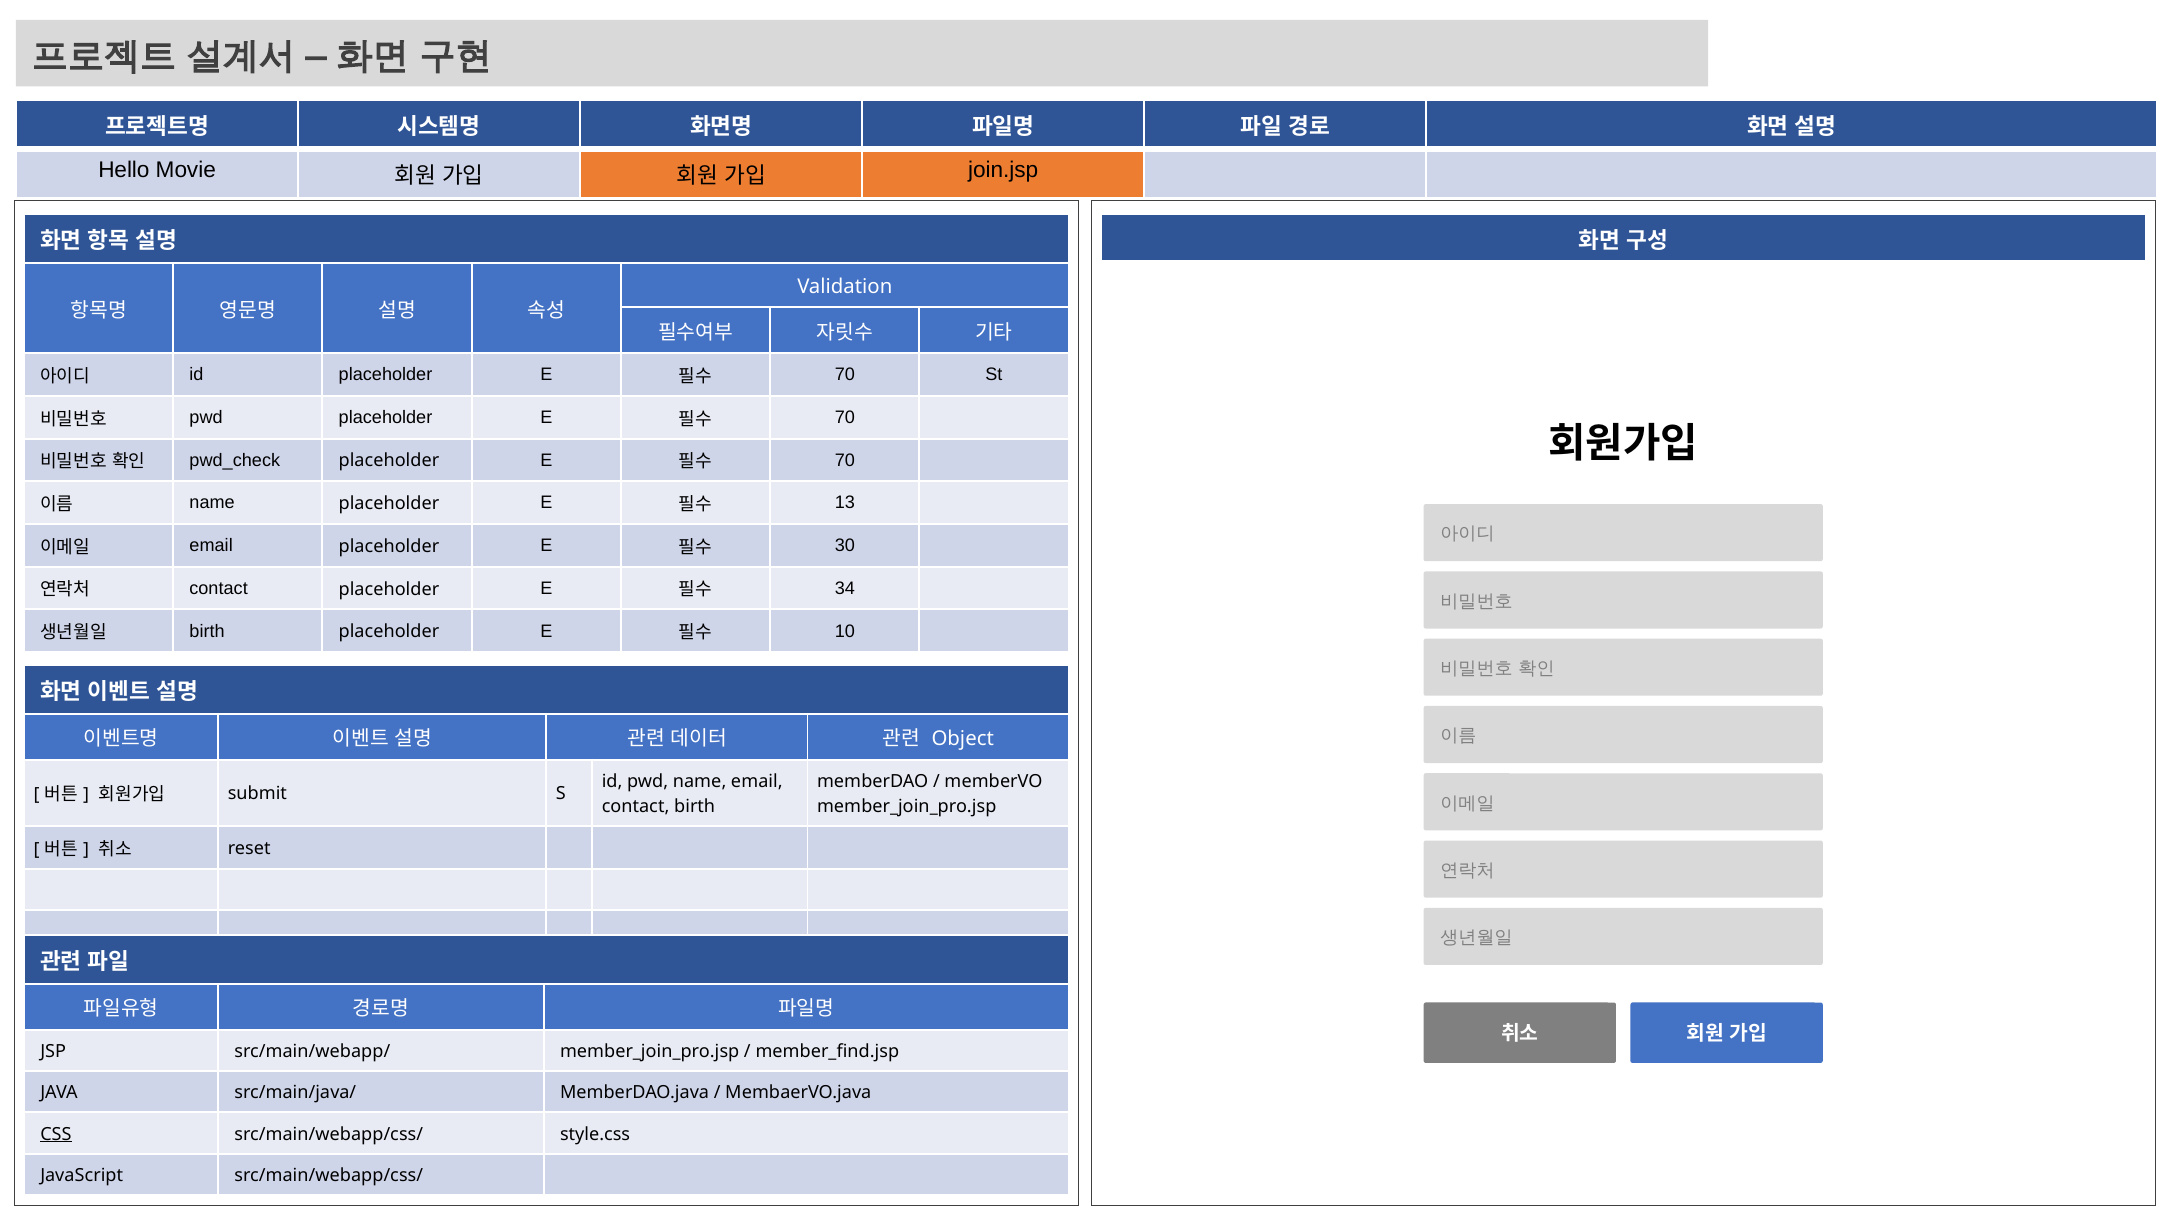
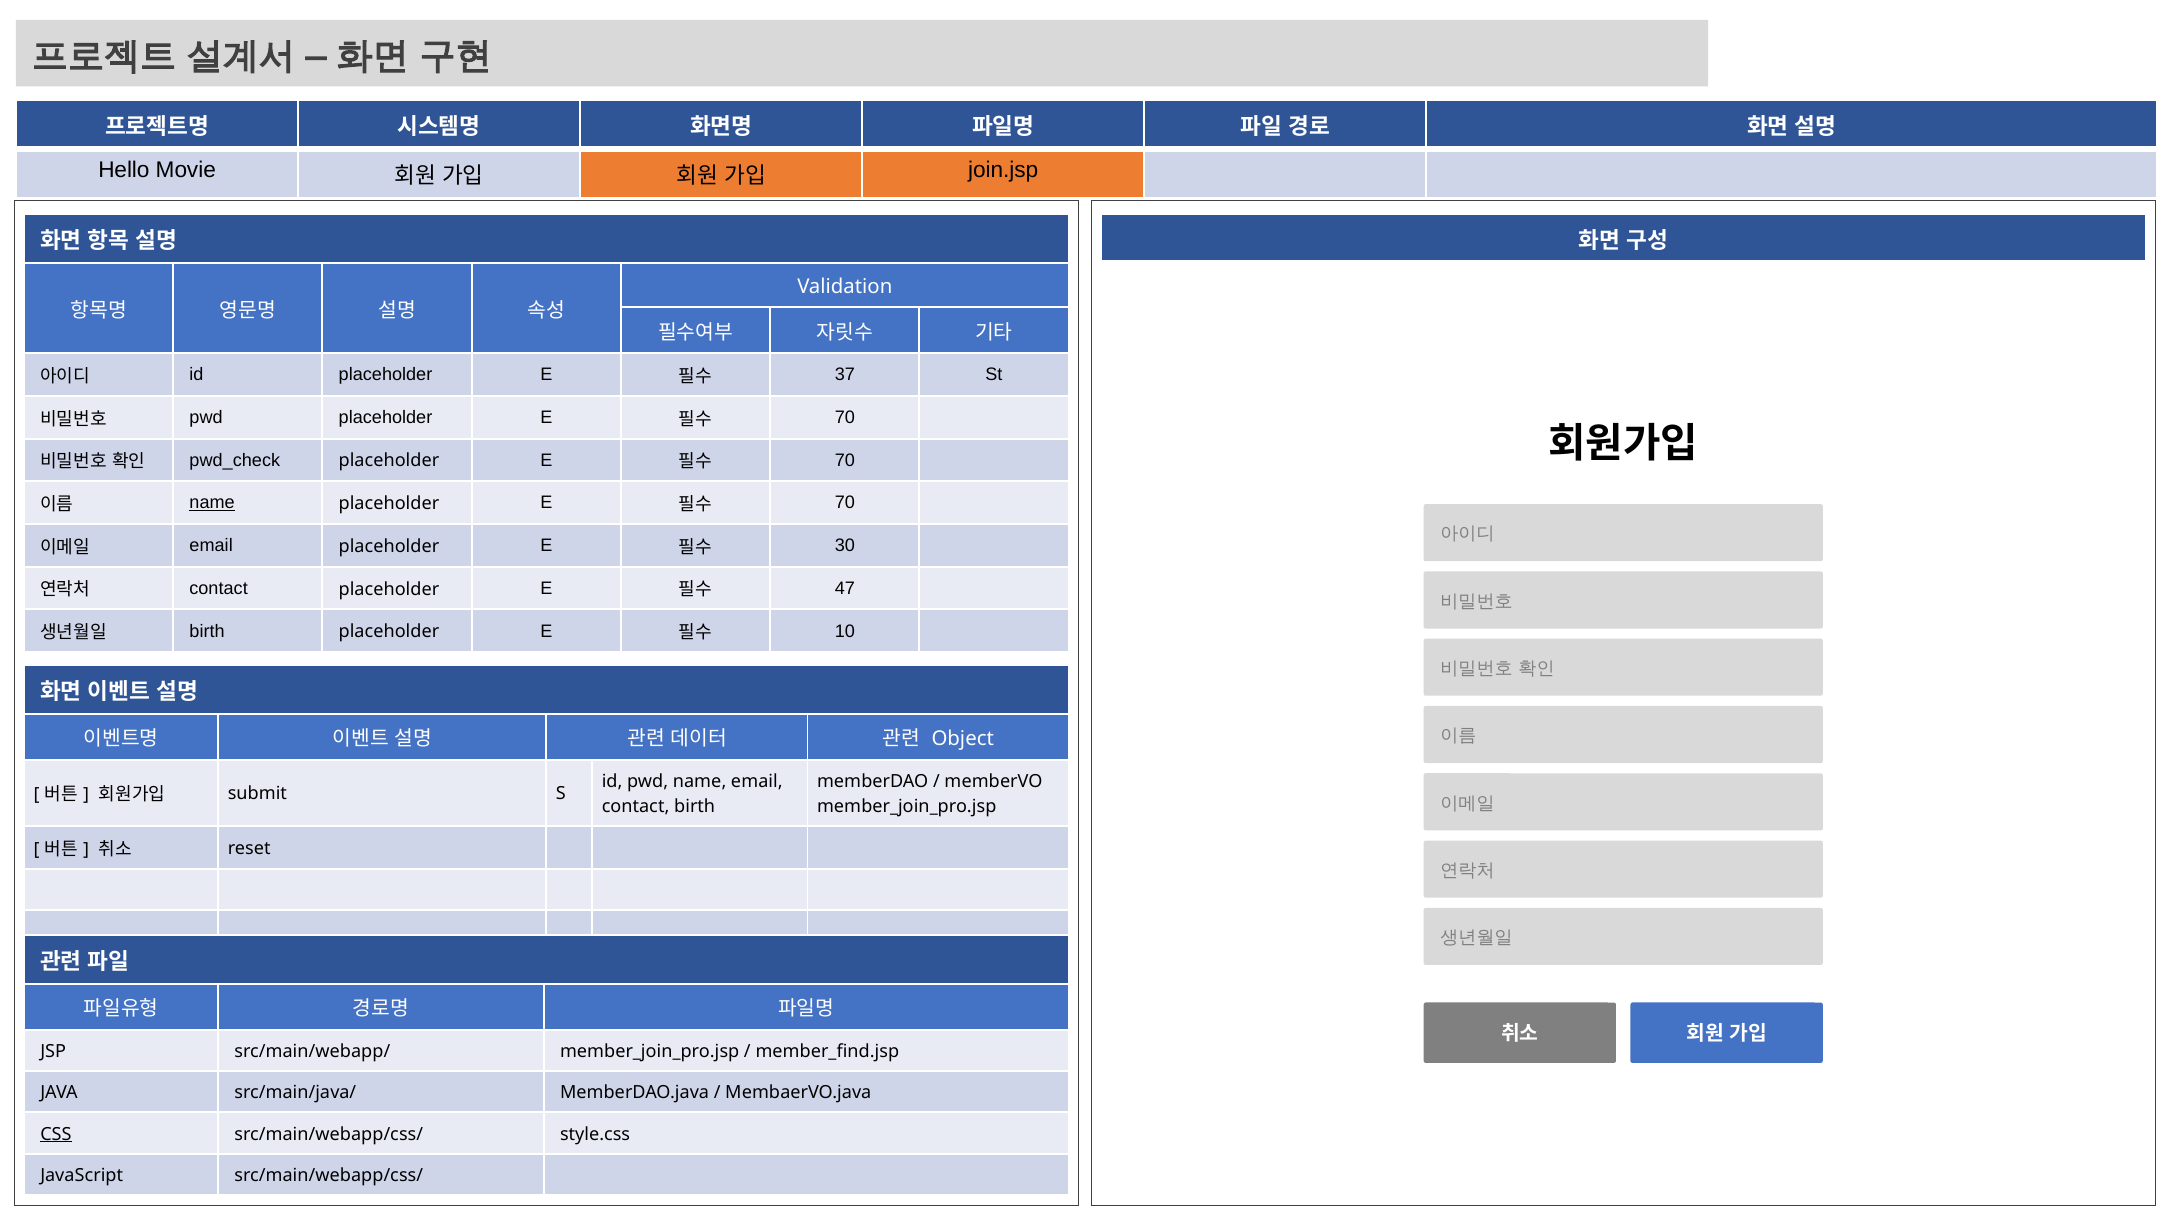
70 at (845, 375): 70 -> 37
name at (212, 503) underline: none -> present
13 at (845, 503): 13 -> 70
34: 34 -> 47
